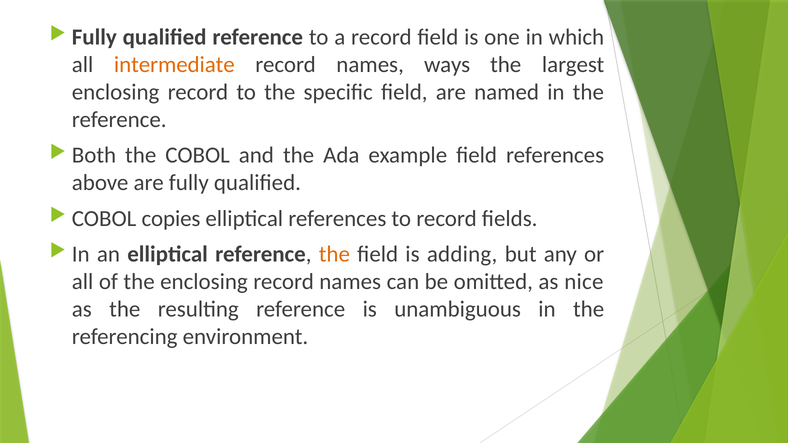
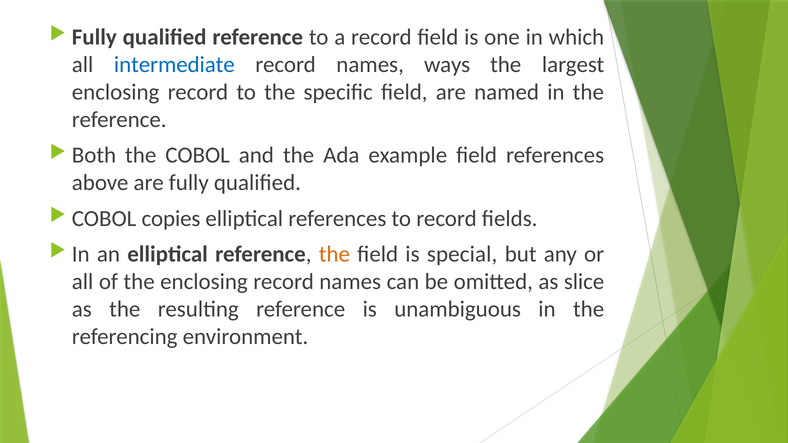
intermediate colour: orange -> blue
adding: adding -> special
nice: nice -> slice
